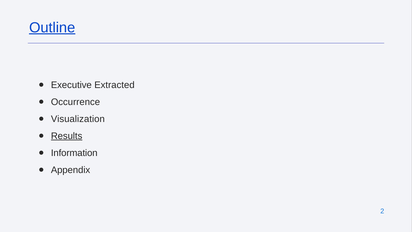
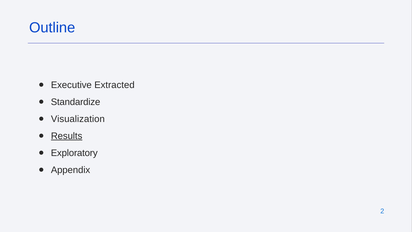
Outline underline: present -> none
Occurrence: Occurrence -> Standardize
Information: Information -> Exploratory
